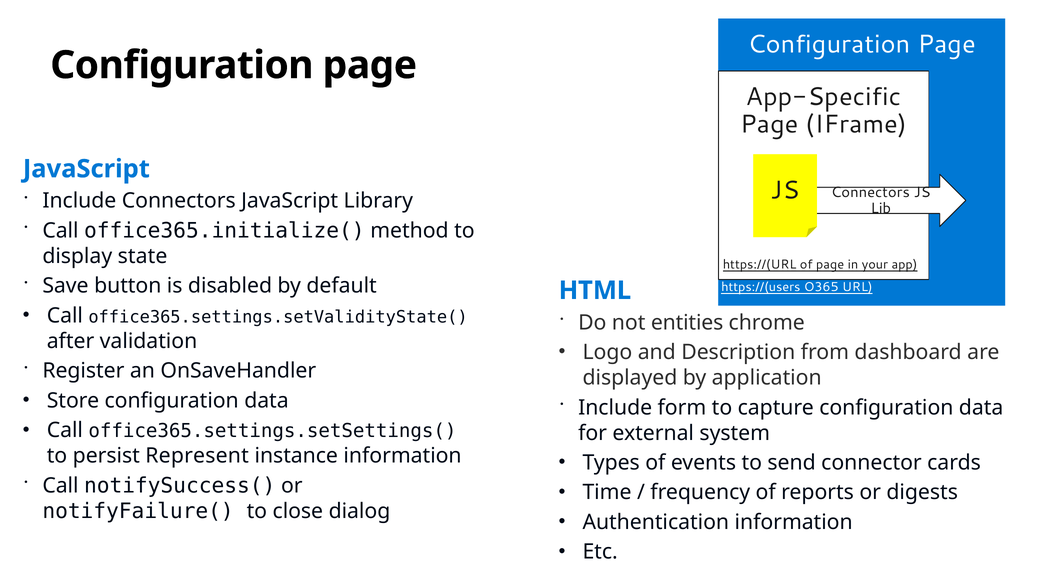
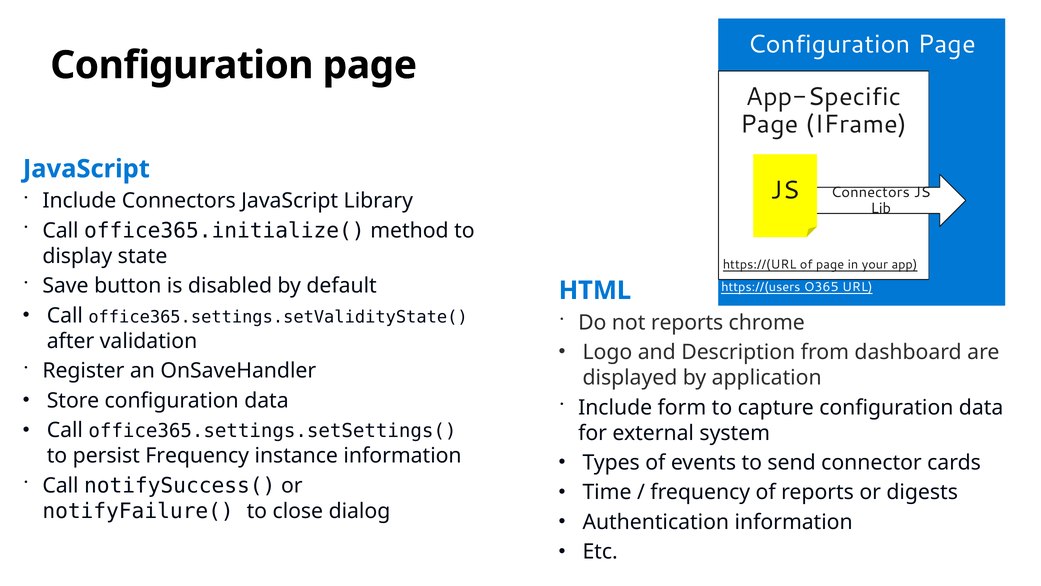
not entities: entities -> reports
persist Represent: Represent -> Frequency
